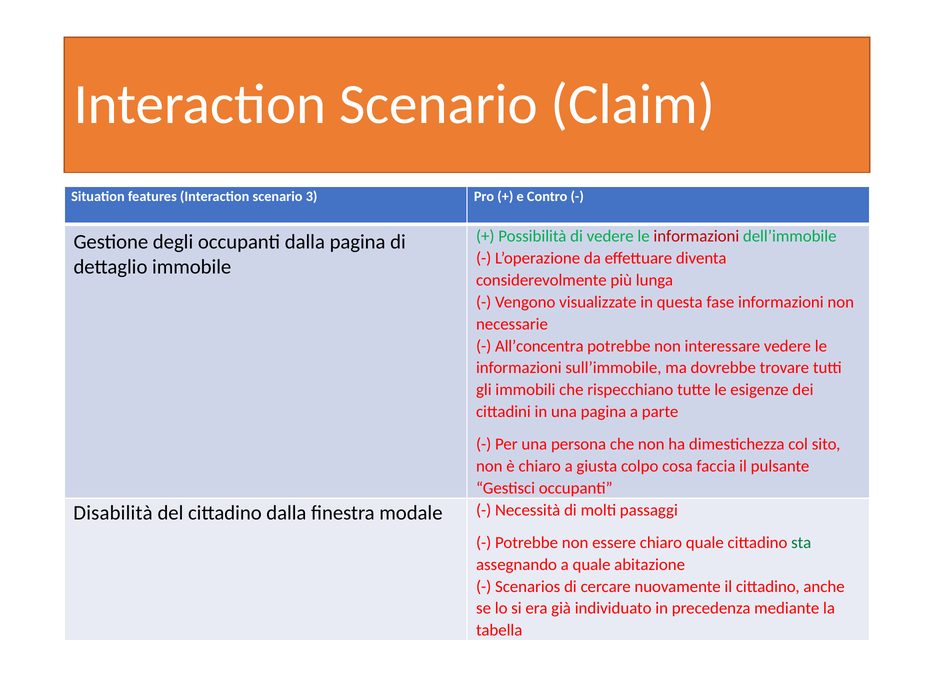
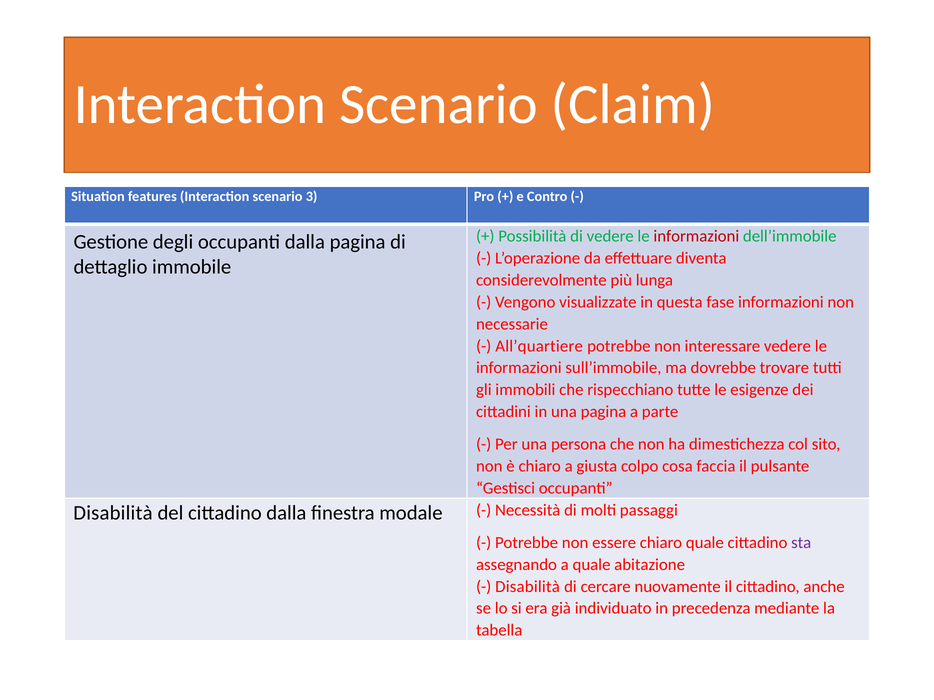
All’concentra: All’concentra -> All’quartiere
sta colour: green -> purple
Scenarios at (528, 587): Scenarios -> Disabilità
